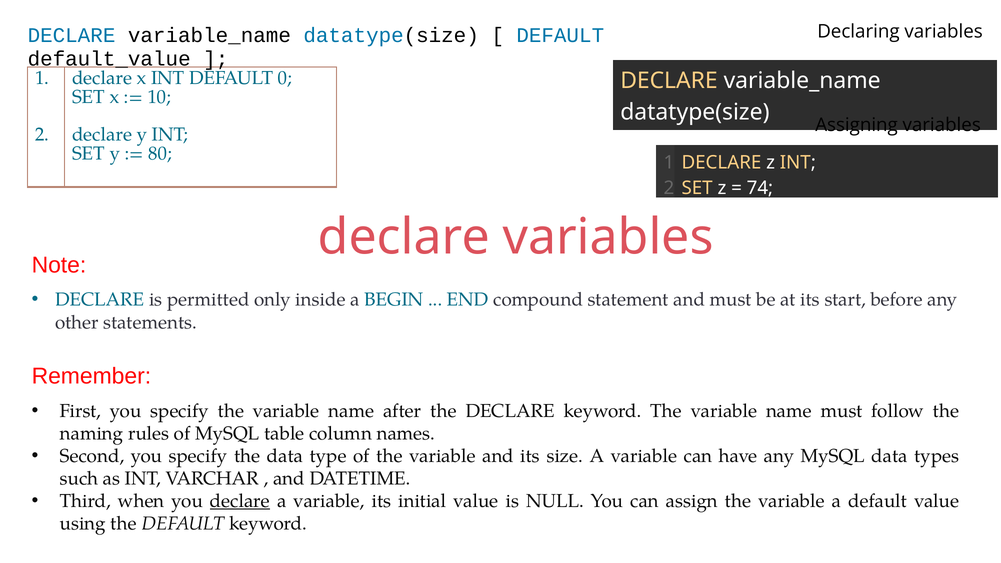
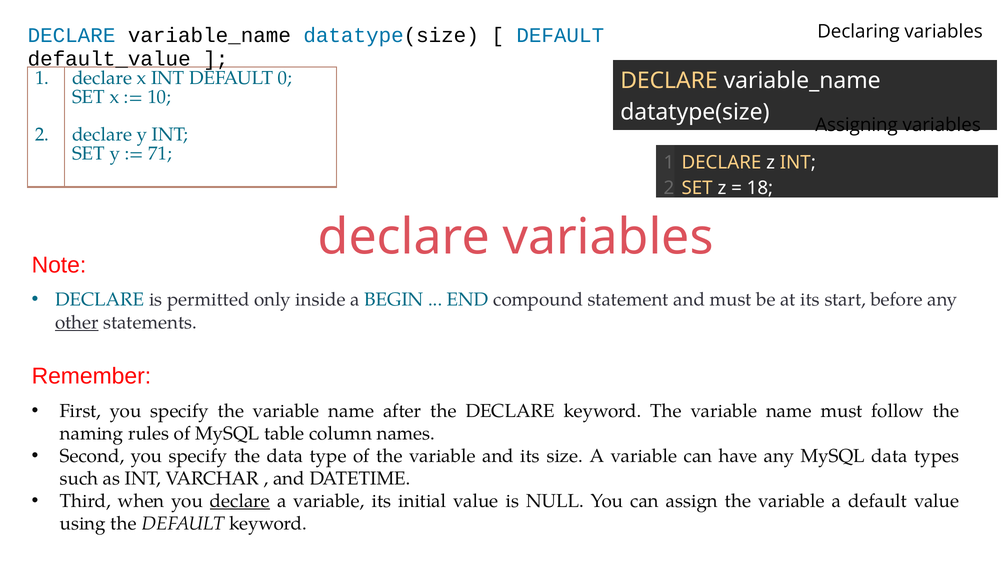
80: 80 -> 71
74: 74 -> 18
other underline: none -> present
